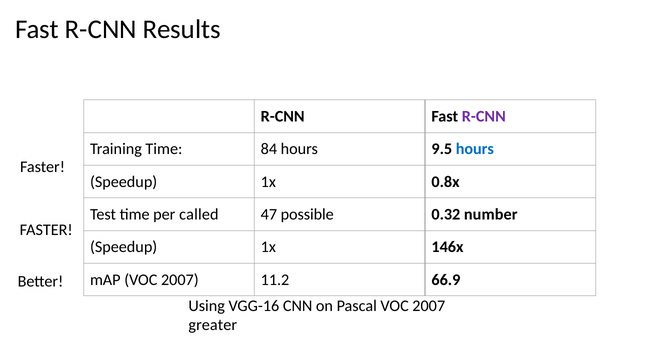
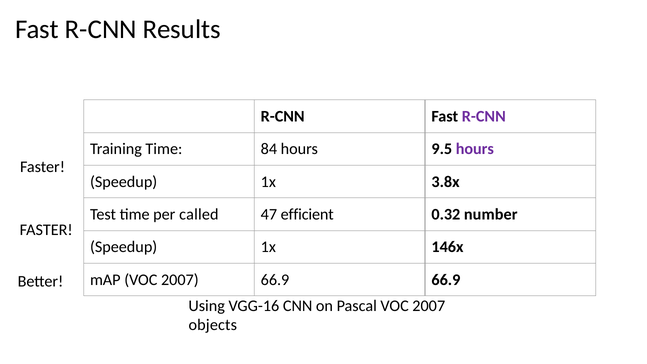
hours at (475, 149) colour: blue -> purple
0.8x: 0.8x -> 3.8x
possible: possible -> efficient
2007 11.2: 11.2 -> 66.9
greater: greater -> objects
